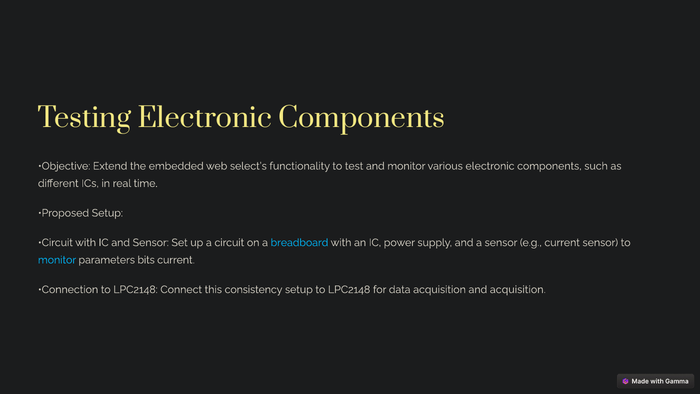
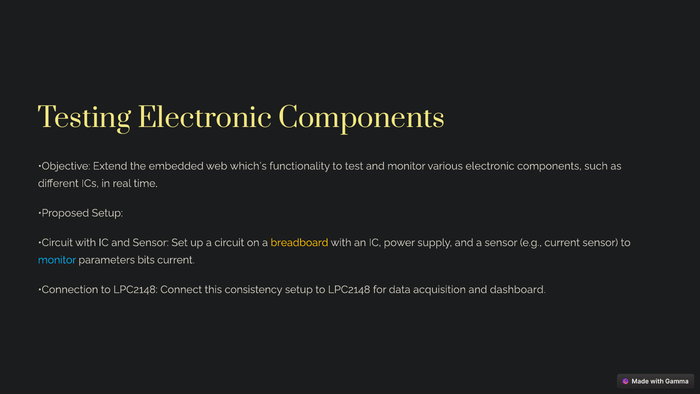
select’s: select’s -> which’s
breadboard colour: light blue -> yellow
and acquisition: acquisition -> dashboard
